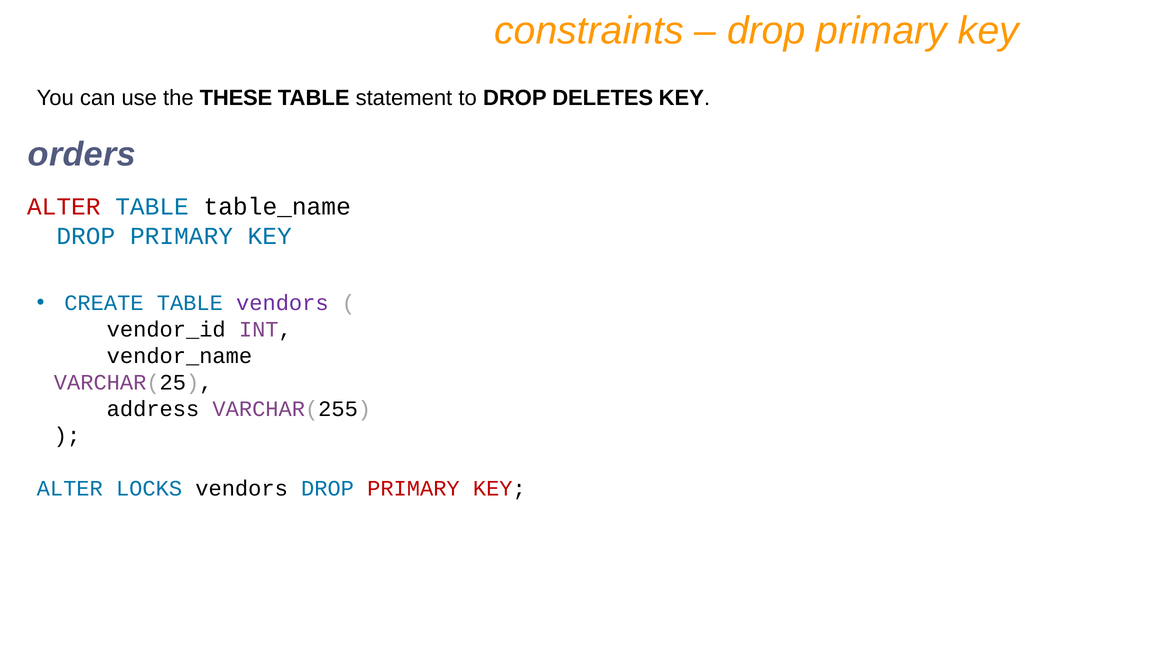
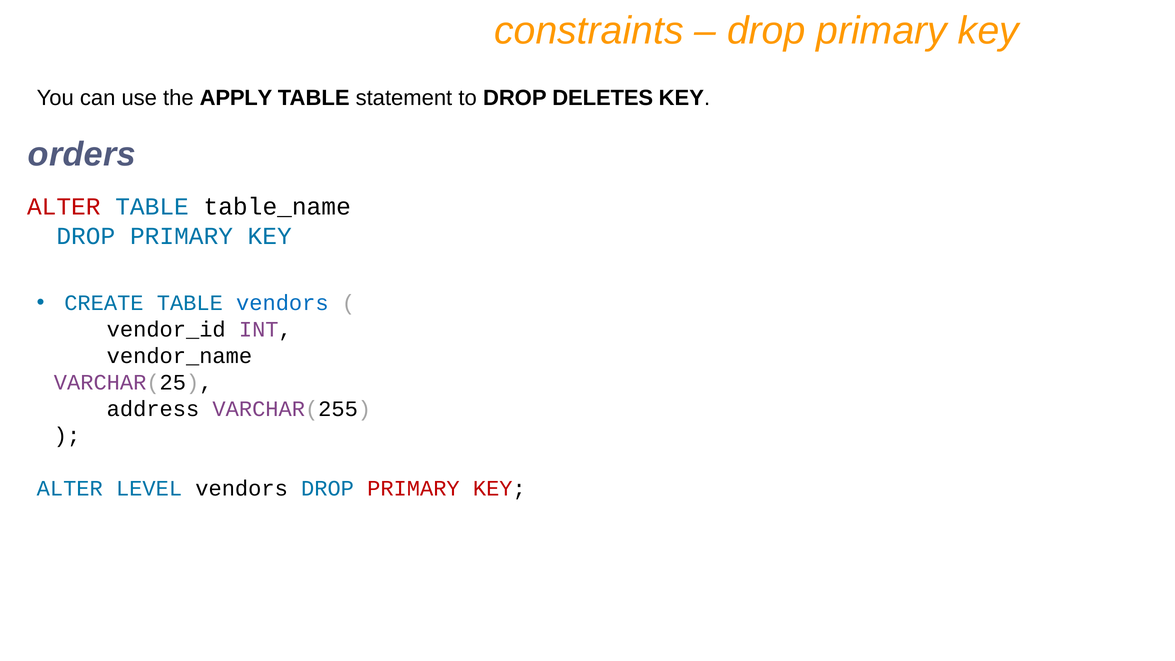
THESE: THESE -> APPLY
vendors at (282, 303) colour: purple -> blue
LOCKS: LOCKS -> LEVEL
